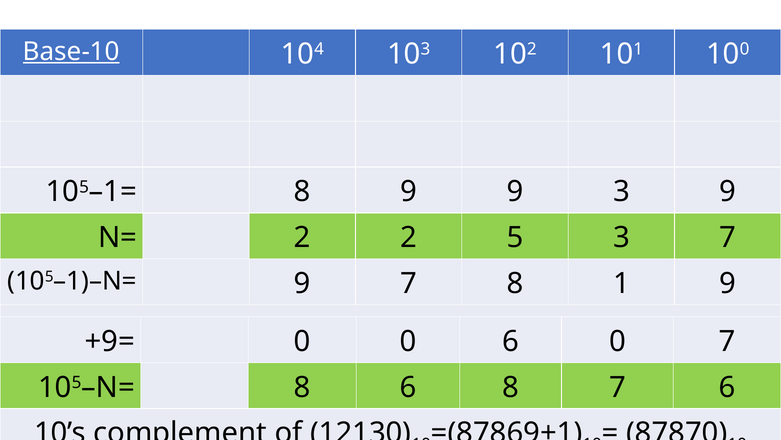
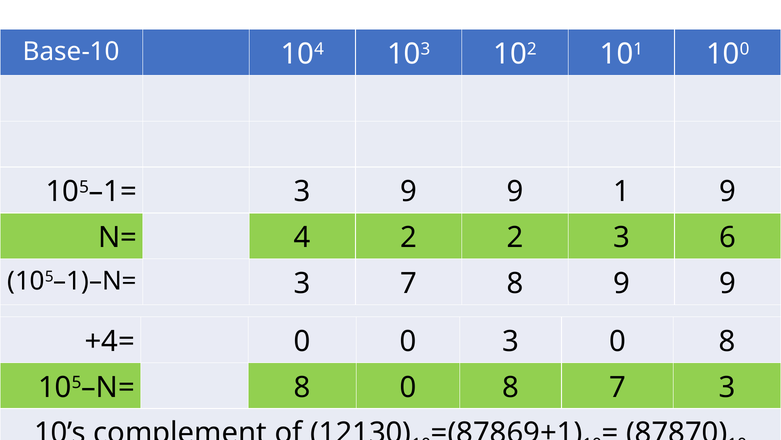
Base-10 underline: present -> none
105–1= 8: 8 -> 3
9 3: 3 -> 1
N= 2: 2 -> 4
2 5: 5 -> 2
3 7: 7 -> 6
105–1)–N= 9: 9 -> 3
8 1: 1 -> 9
+9=: +9= -> +4=
6 at (511, 341): 6 -> 3
7 at (727, 341): 7 -> 8
8 6: 6 -> 0
7 6: 6 -> 3
